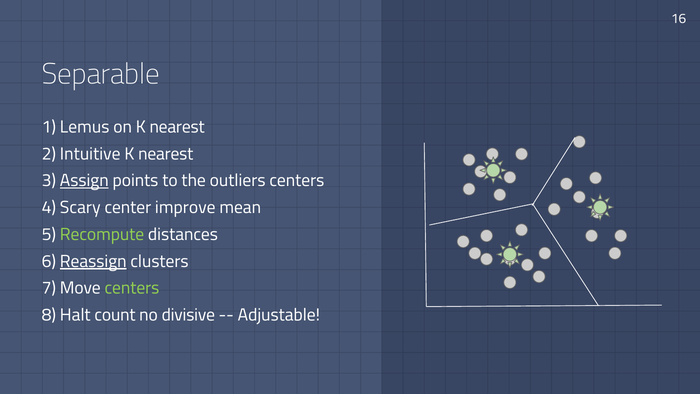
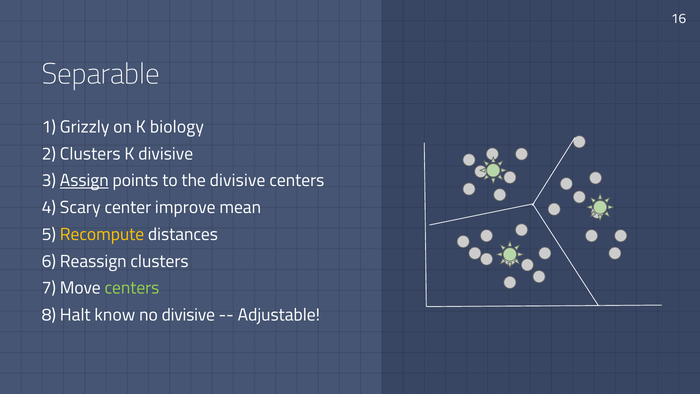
Lemus: Lemus -> Grizzly
on K nearest: nearest -> biology
2 Intuitive: Intuitive -> Clusters
nearest at (166, 154): nearest -> divisive
the outliers: outliers -> divisive
Recompute colour: light green -> yellow
Reassign underline: present -> none
count: count -> know
